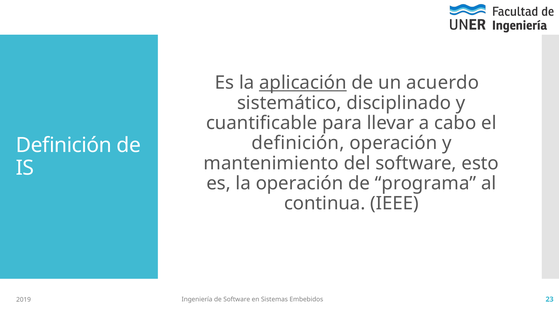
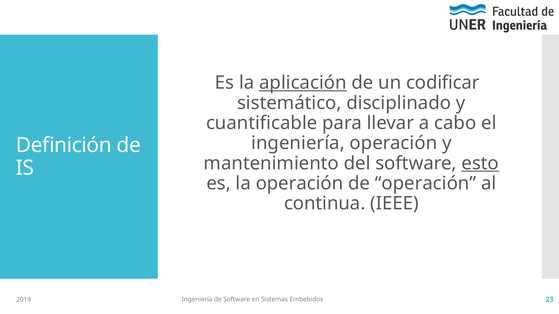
acuerdo: acuerdo -> codificar
definición at (298, 143): definición -> ingeniería
esto underline: none -> present
de programa: programa -> operación
